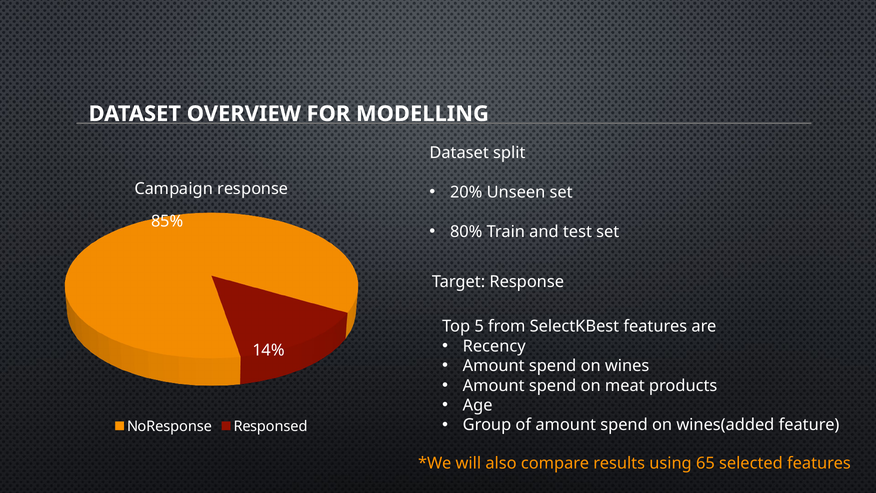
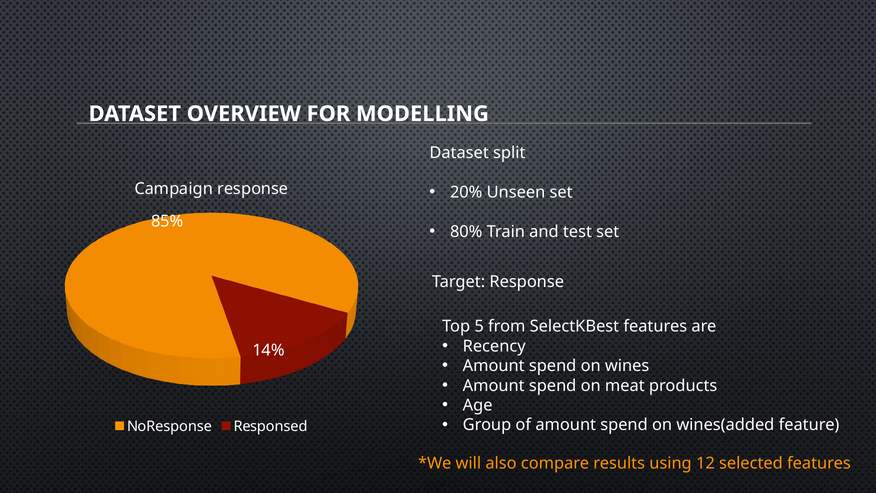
65: 65 -> 12
